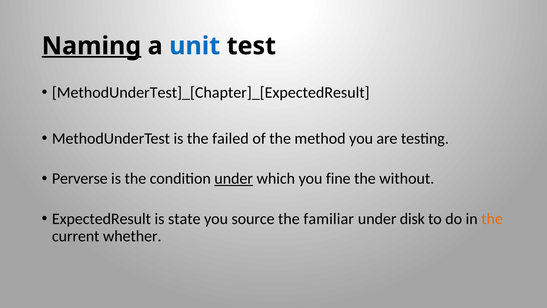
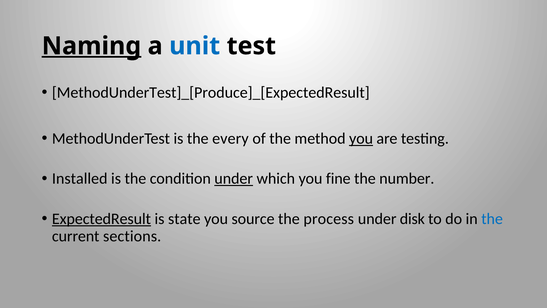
MethodUnderTest]_[Chapter]_[ExpectedResult: MethodUnderTest]_[Chapter]_[ExpectedResult -> MethodUnderTest]_[Produce]_[ExpectedResult
failed: failed -> every
you at (361, 138) underline: none -> present
Perverse: Perverse -> Installed
without: without -> number
ExpectedResult underline: none -> present
familiar: familiar -> process
the at (492, 219) colour: orange -> blue
whether: whether -> sections
